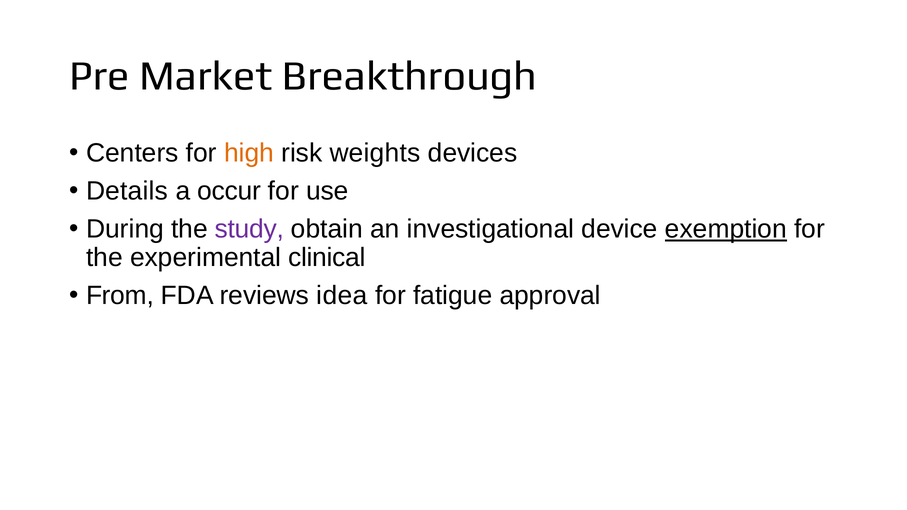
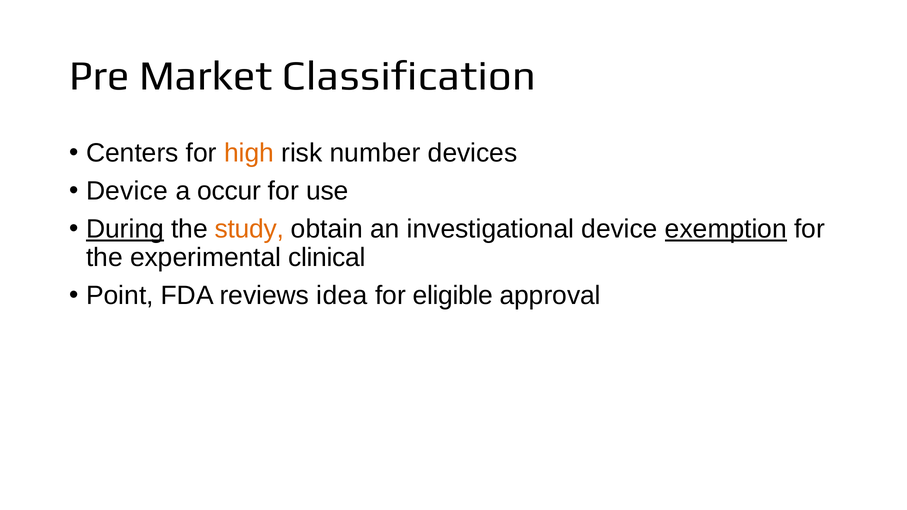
Breakthrough: Breakthrough -> Classification
weights: weights -> number
Details at (127, 191): Details -> Device
During underline: none -> present
study colour: purple -> orange
From: From -> Point
fatigue: fatigue -> eligible
